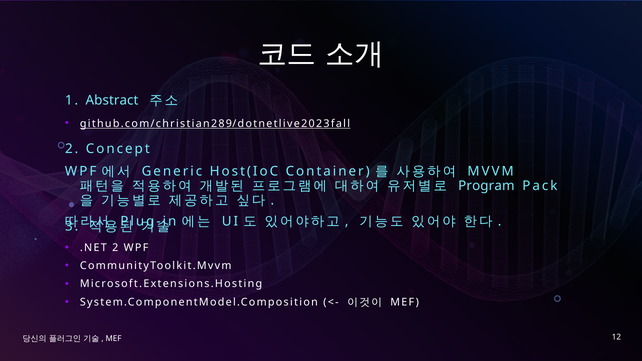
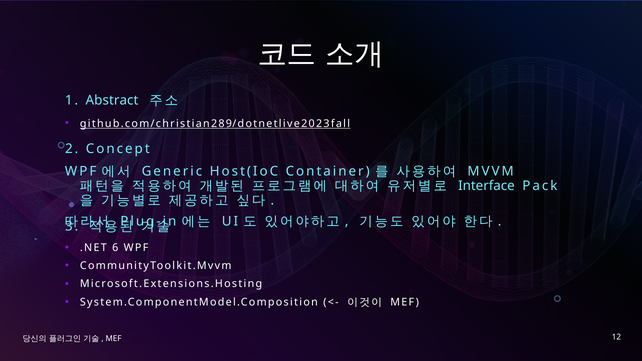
Program: Program -> Interface
.NET 2: 2 -> 6
